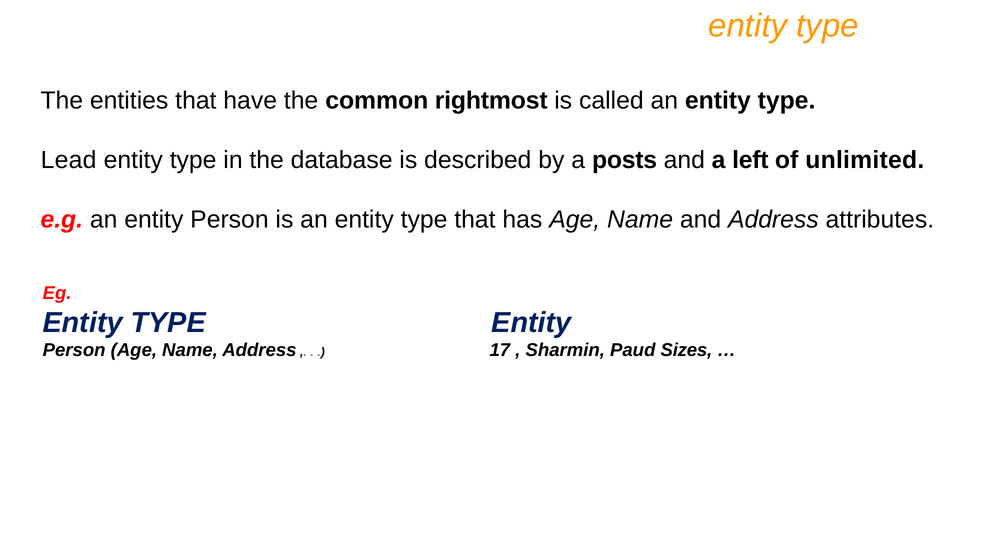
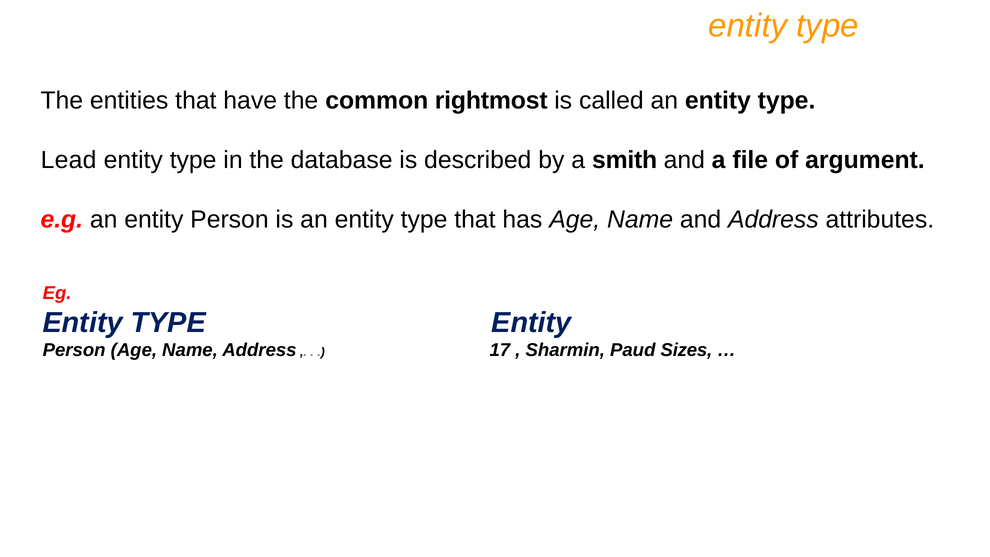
posts: posts -> smith
left: left -> file
unlimited: unlimited -> argument
